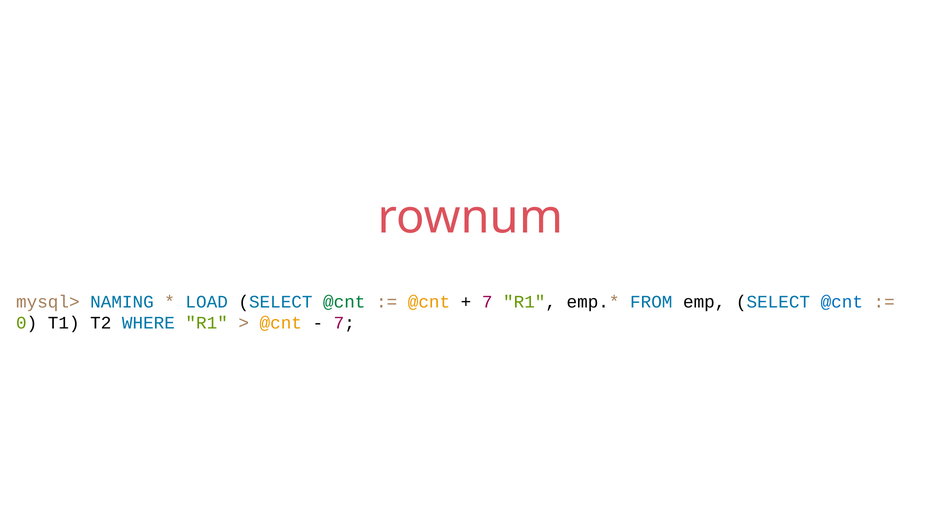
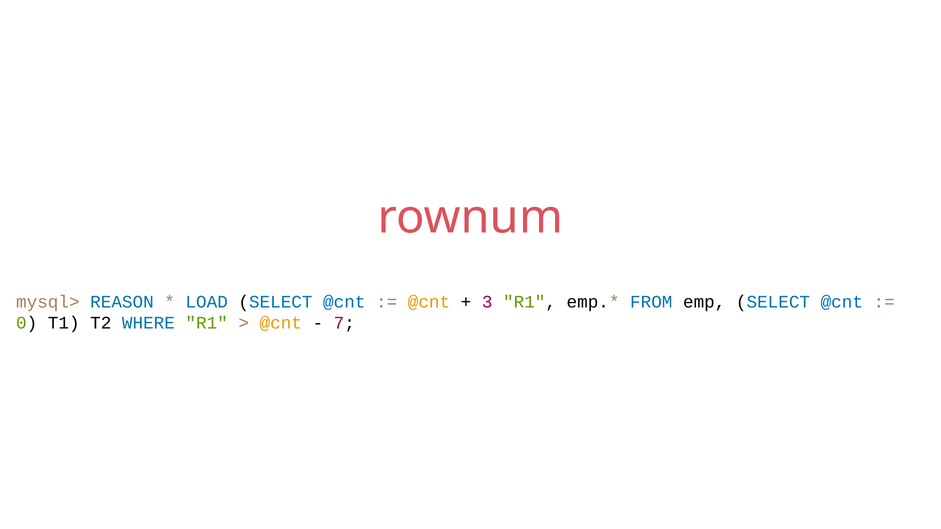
NAMING: NAMING -> REASON
@cnt at (344, 302) colour: green -> blue
7 at (487, 302): 7 -> 3
